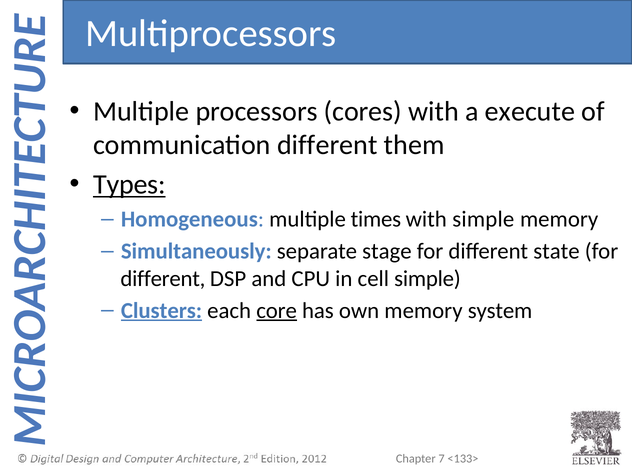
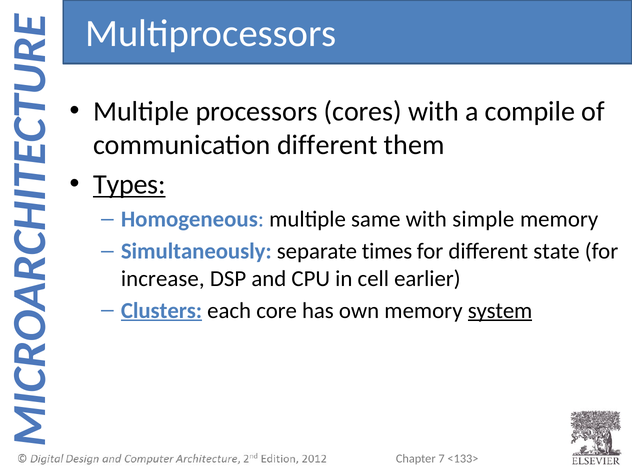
execute: execute -> compile
times: times -> same
stage: stage -> times
different at (163, 279): different -> increase
cell simple: simple -> earlier
core underline: present -> none
system underline: none -> present
